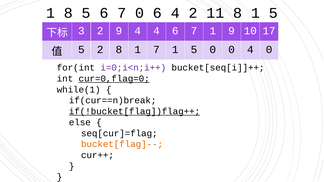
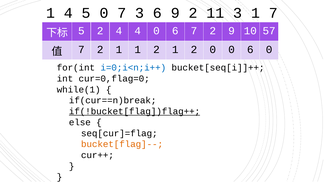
1 8: 8 -> 4
5 6: 6 -> 0
7 0: 0 -> 3
6 4: 4 -> 9
11 8: 8 -> 3
5 at (273, 13): 5 -> 7
3 at (81, 31): 3 -> 5
2 9: 9 -> 4
4 4: 4 -> 0
6 7 1: 1 -> 2
17: 17 -> 57
5 at (81, 50): 5 -> 7
8 at (119, 50): 8 -> 1
7 at (156, 50): 7 -> 2
5 at (194, 50): 5 -> 2
0 0 4: 4 -> 6
i=0;i<n;i++ colour: purple -> blue
cur=0,flag=0 underline: present -> none
